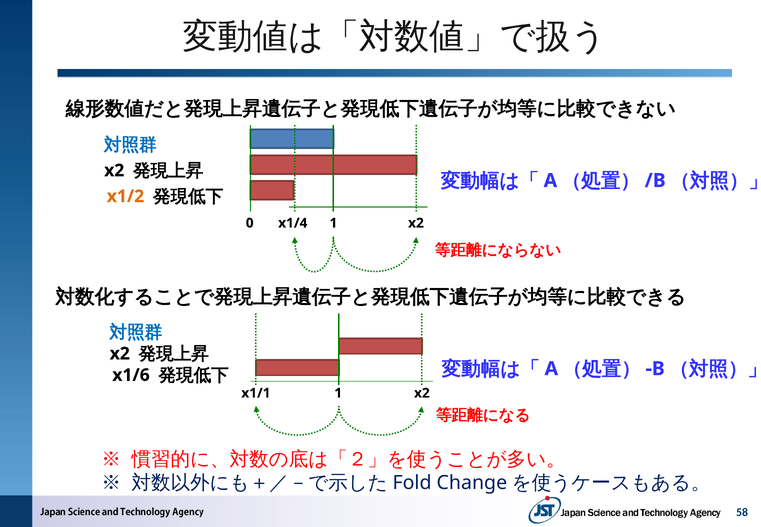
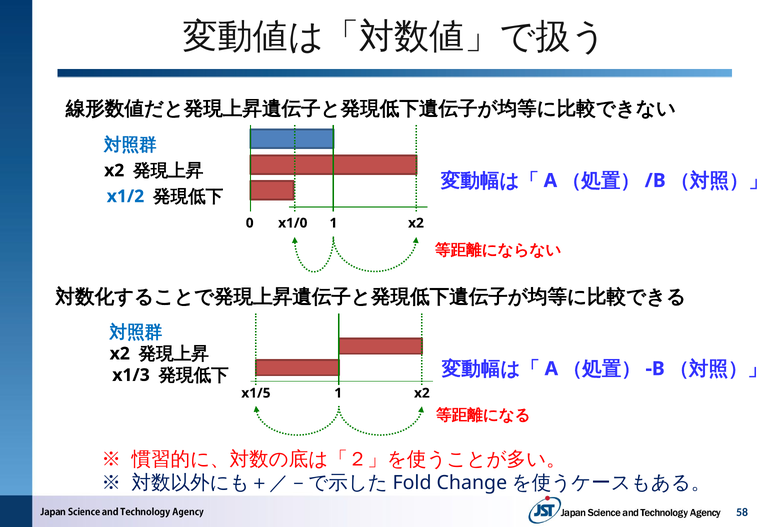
x1/2 colour: orange -> blue
x1/4: x1/4 -> x1/0
x1/6: x1/6 -> x1/3
x1/1: x1/1 -> x1/5
